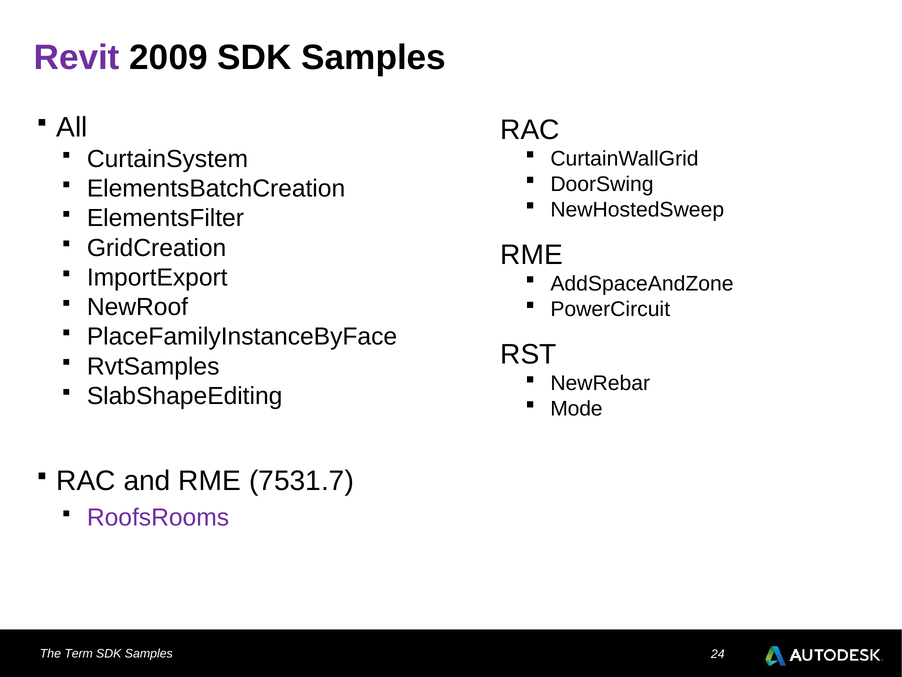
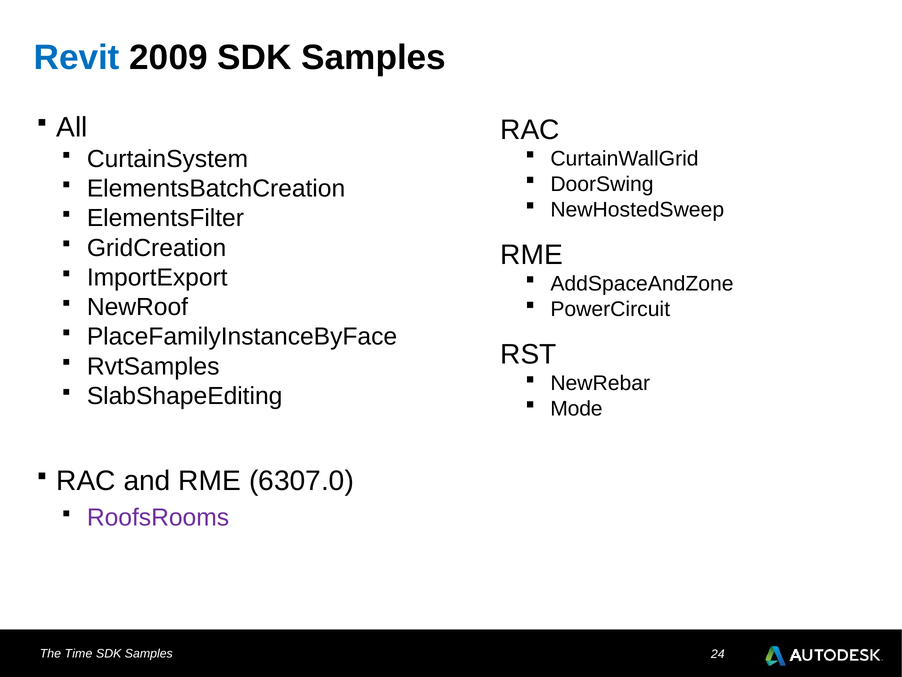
Revit colour: purple -> blue
7531.7: 7531.7 -> 6307.0
Term: Term -> Time
